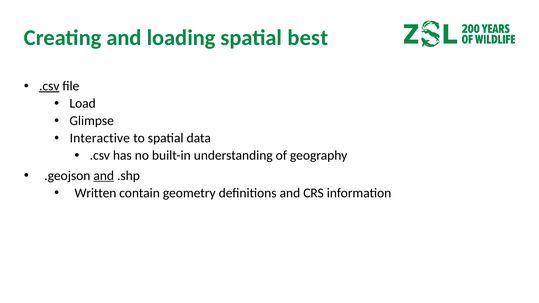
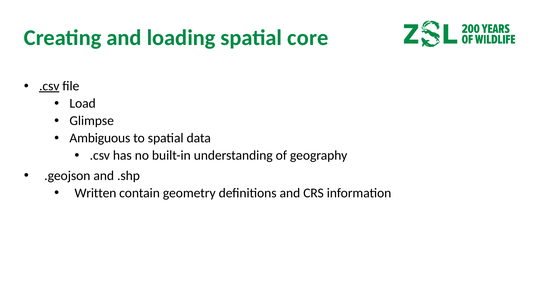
best: best -> core
Interactive: Interactive -> Ambiguous
and at (104, 176) underline: present -> none
